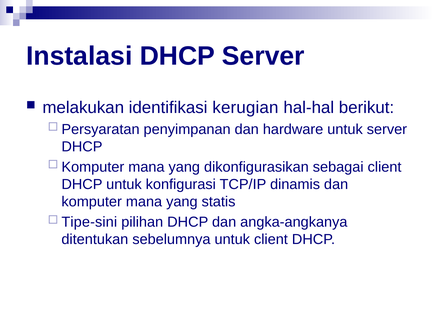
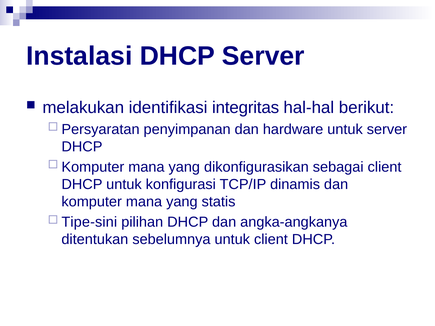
kerugian: kerugian -> integritas
